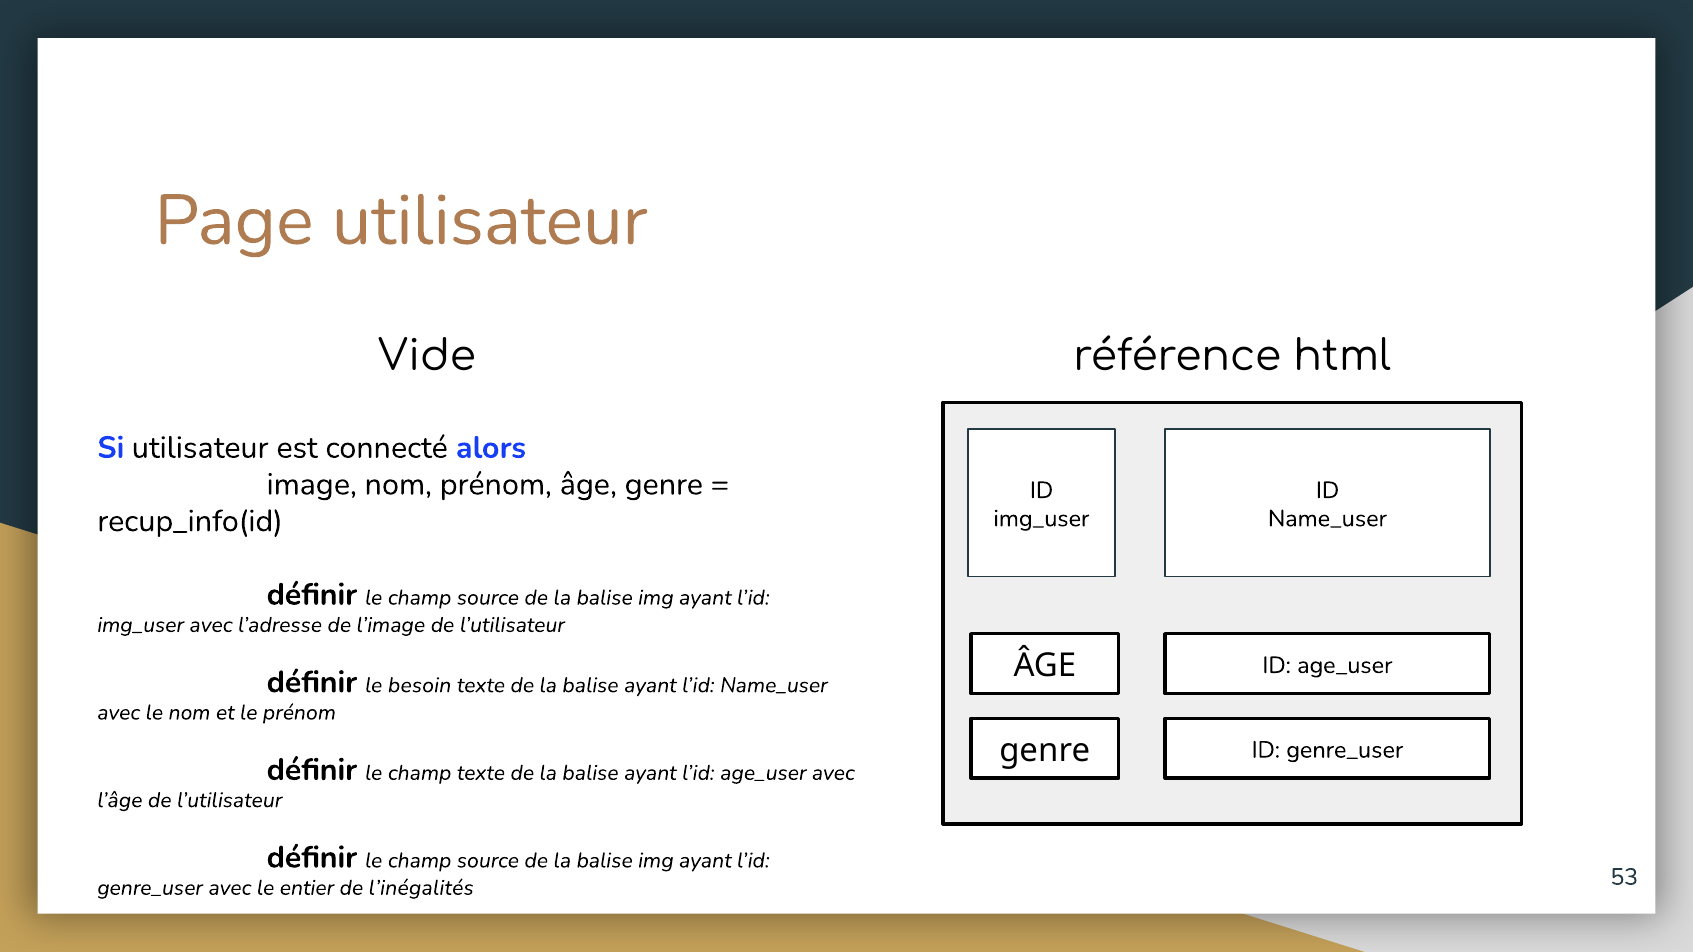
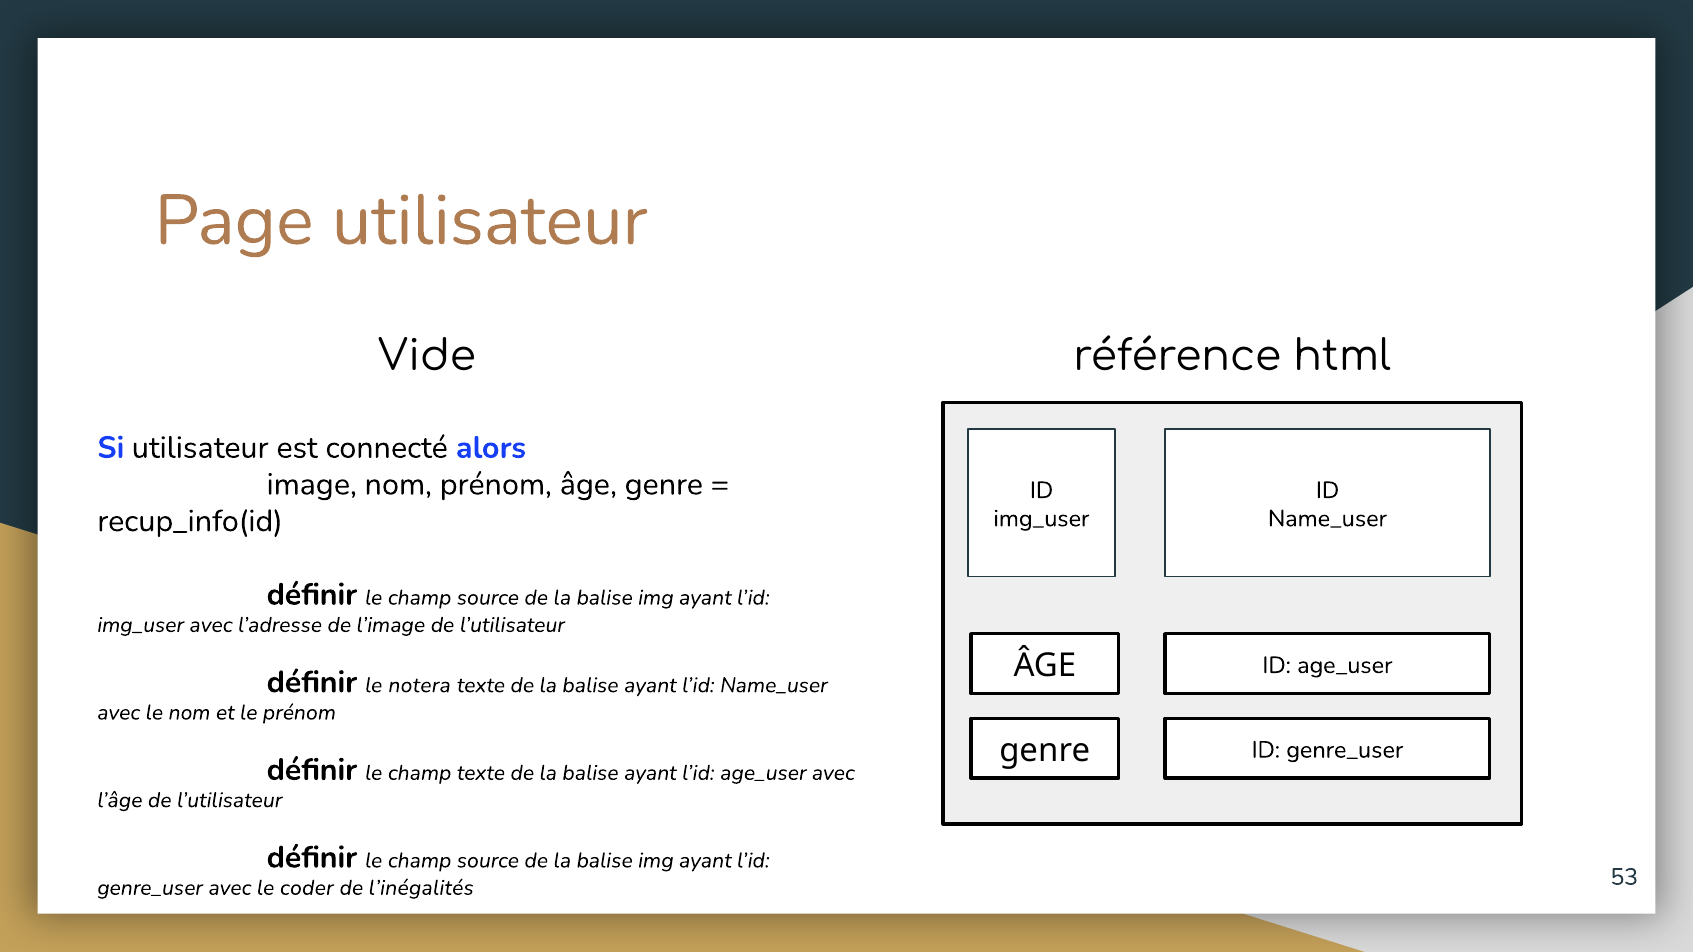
besoin: besoin -> notera
entier: entier -> coder
